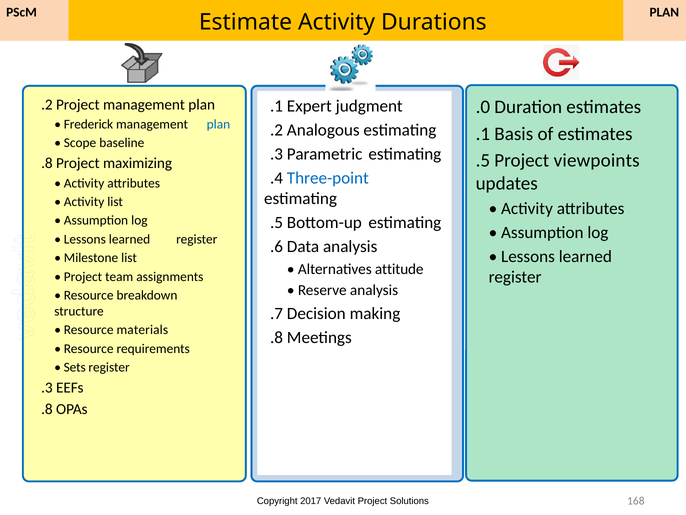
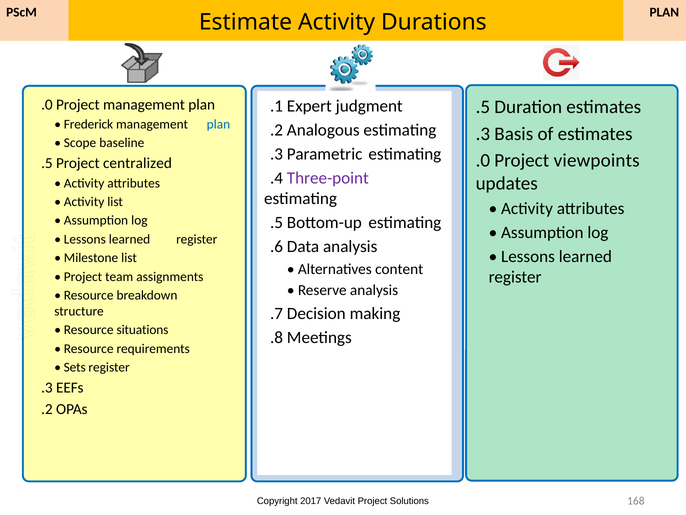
.2 at (47, 105): .2 -> .0
.0 at (483, 107): .0 -> .5
.1 at (483, 134): .1 -> .3
.5 at (483, 160): .5 -> .0
.8 at (47, 163): .8 -> .5
maximizing: maximizing -> centralized
Three-point colour: blue -> purple
attitude: attitude -> content
materials: materials -> situations
.8 at (47, 409): .8 -> .2
